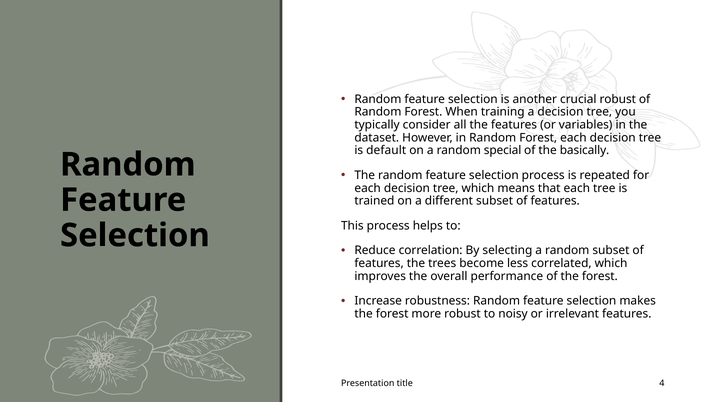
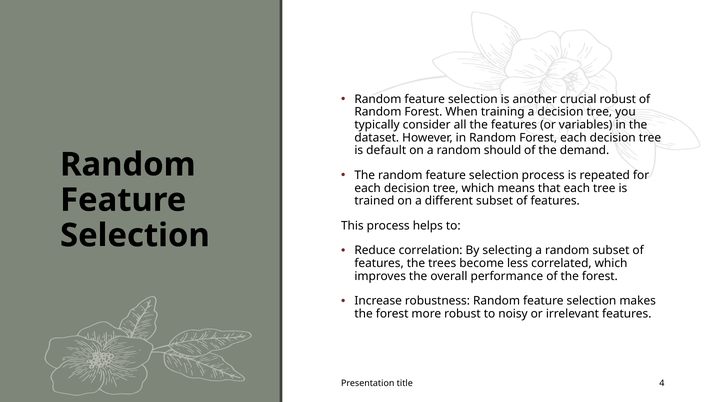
special: special -> should
basically: basically -> demand
